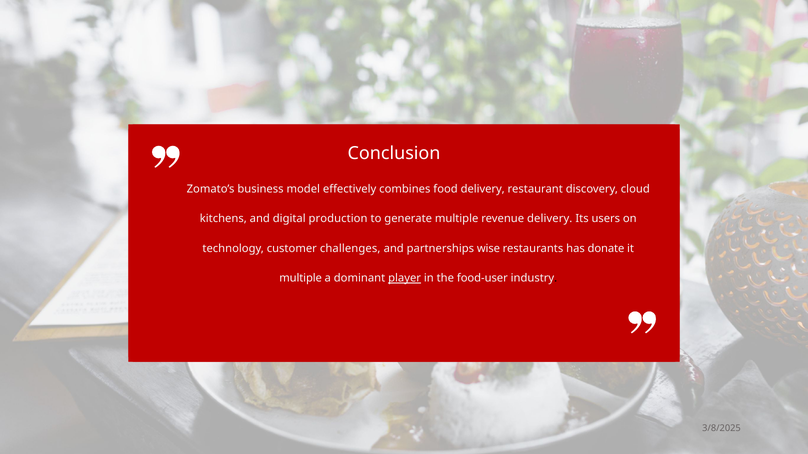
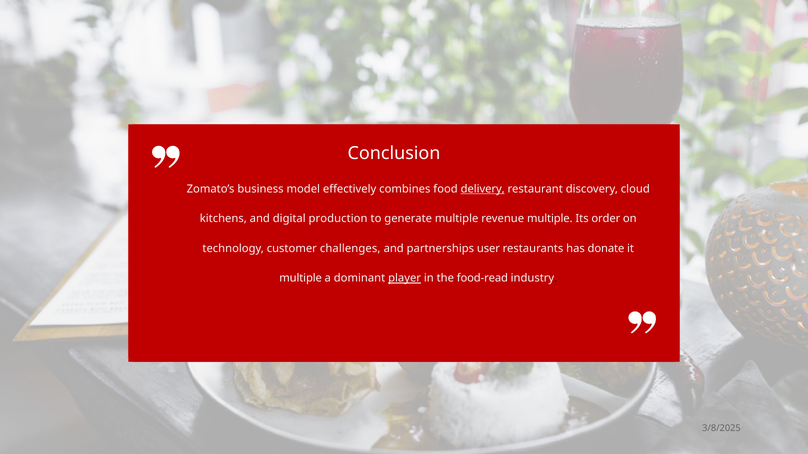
delivery at (483, 189) underline: none -> present
revenue delivery: delivery -> multiple
users: users -> order
wise: wise -> user
food-user: food-user -> food-read
